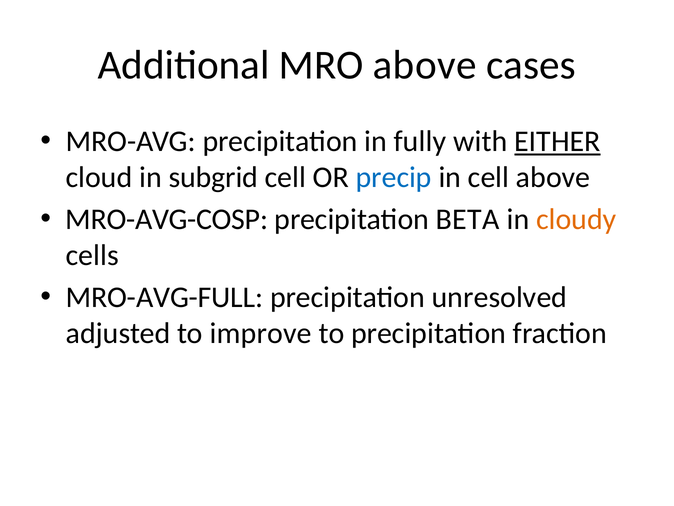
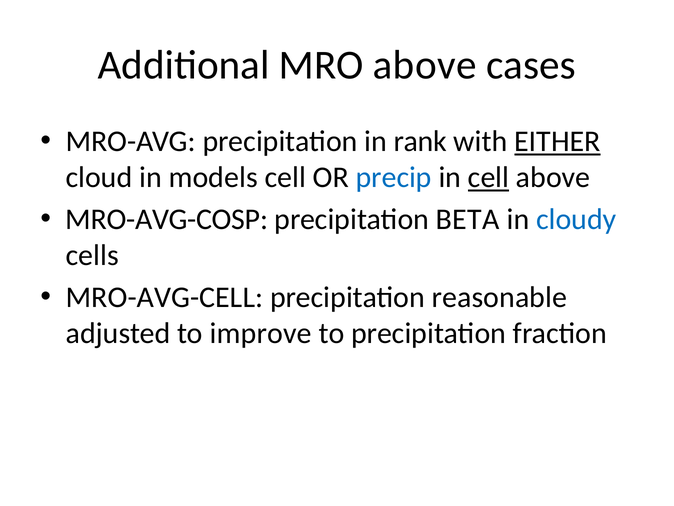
fully: fully -> rank
subgrid: subgrid -> models
cell at (489, 177) underline: none -> present
cloudy colour: orange -> blue
MRO-AVG-FULL: MRO-AVG-FULL -> MRO-AVG-CELL
unresolved: unresolved -> reasonable
